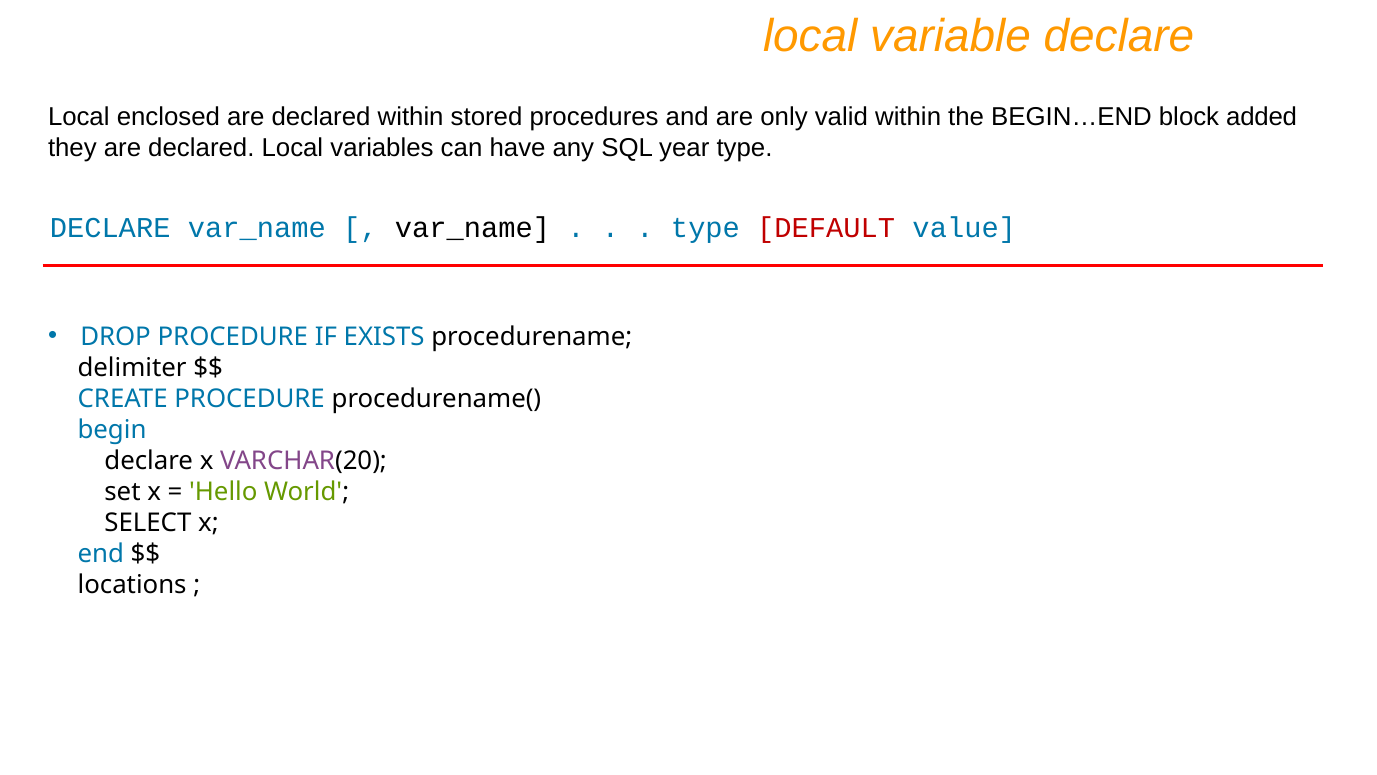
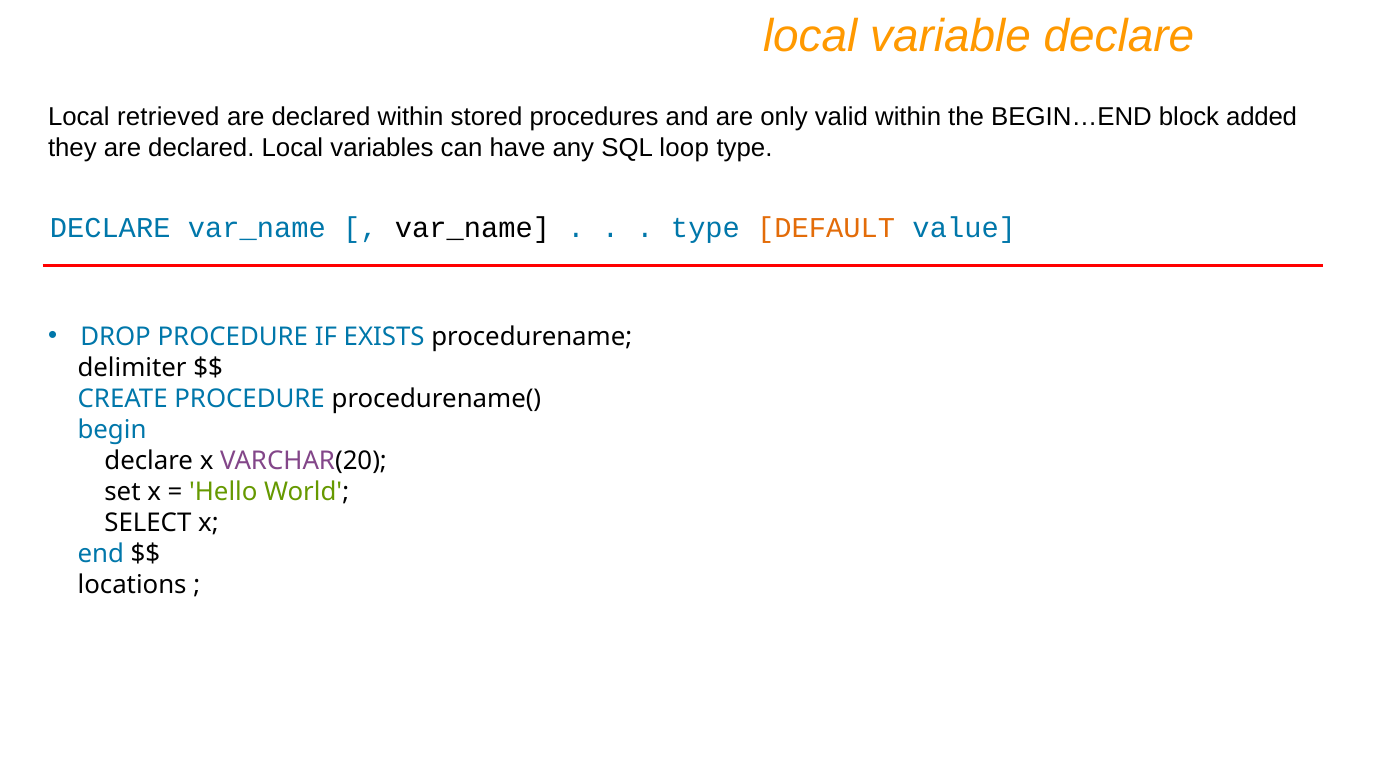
enclosed: enclosed -> retrieved
year: year -> loop
DEFAULT colour: red -> orange
